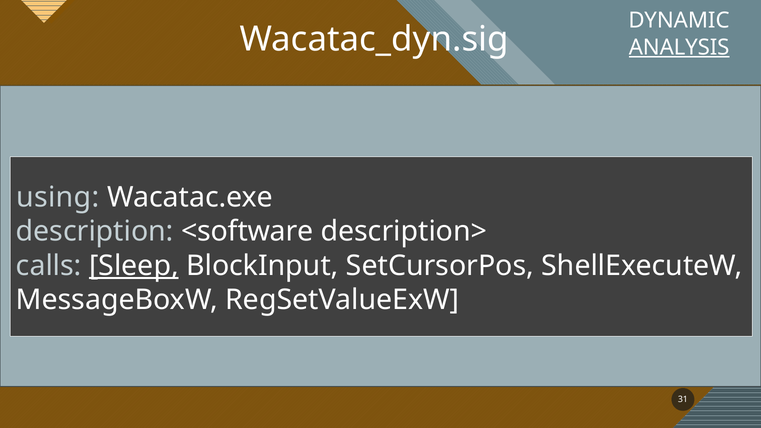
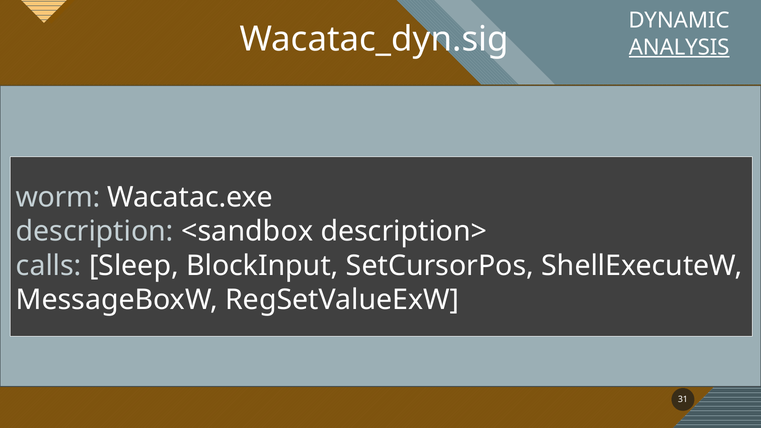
using: using -> worm
<software: <software -> <sandbox
Sleep underline: present -> none
